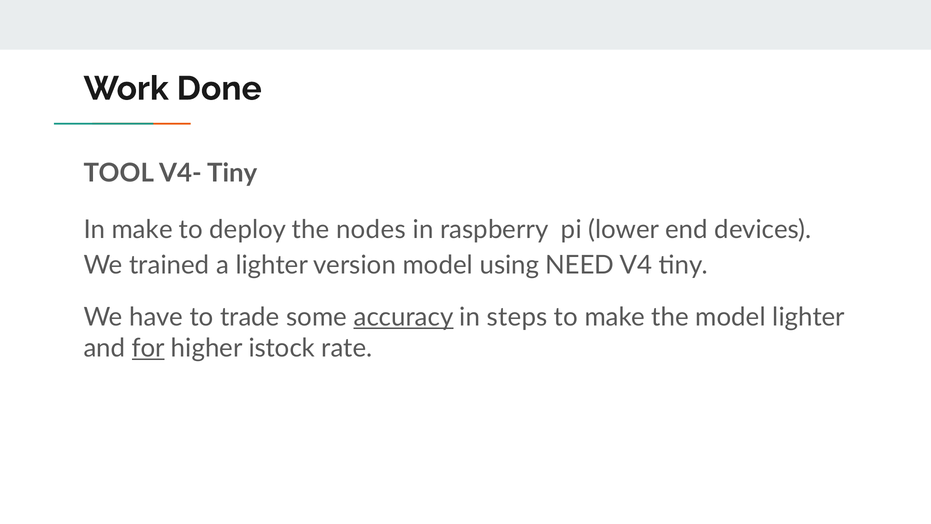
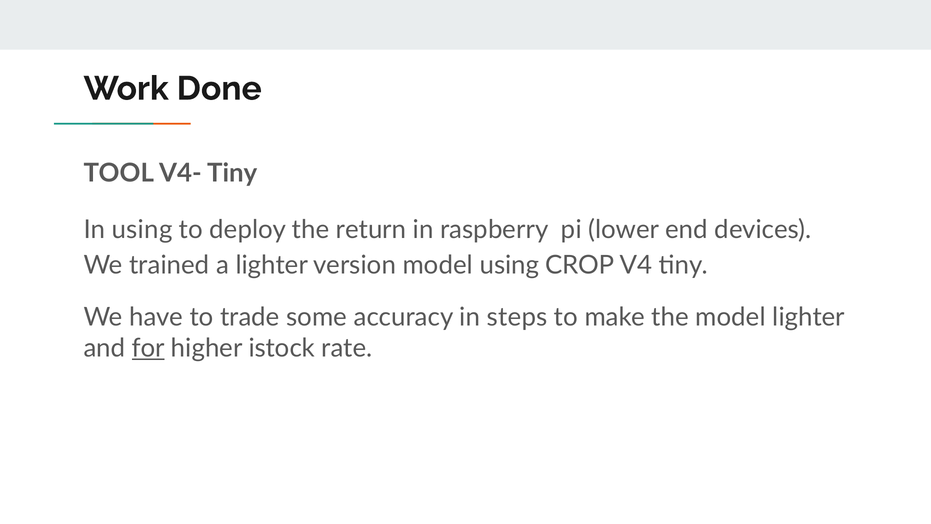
In make: make -> using
nodes: nodes -> return
NEED: NEED -> CROP
accuracy underline: present -> none
